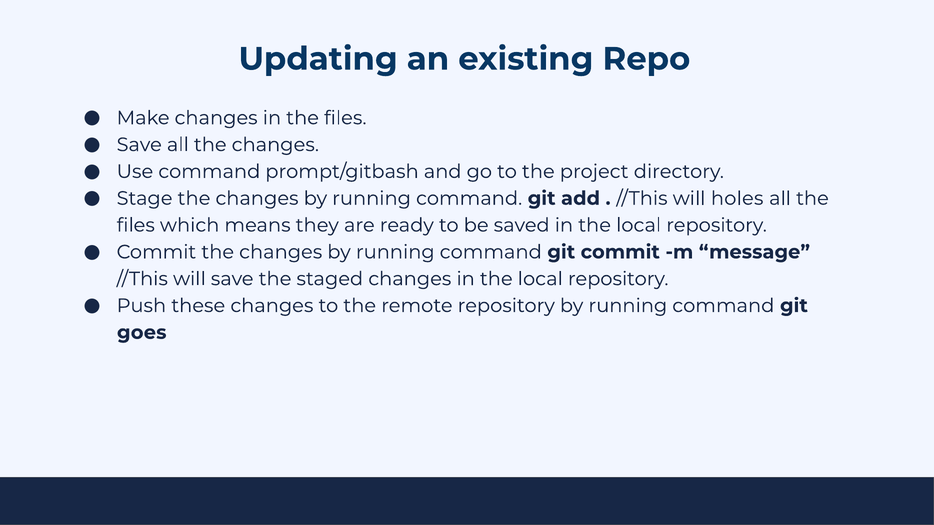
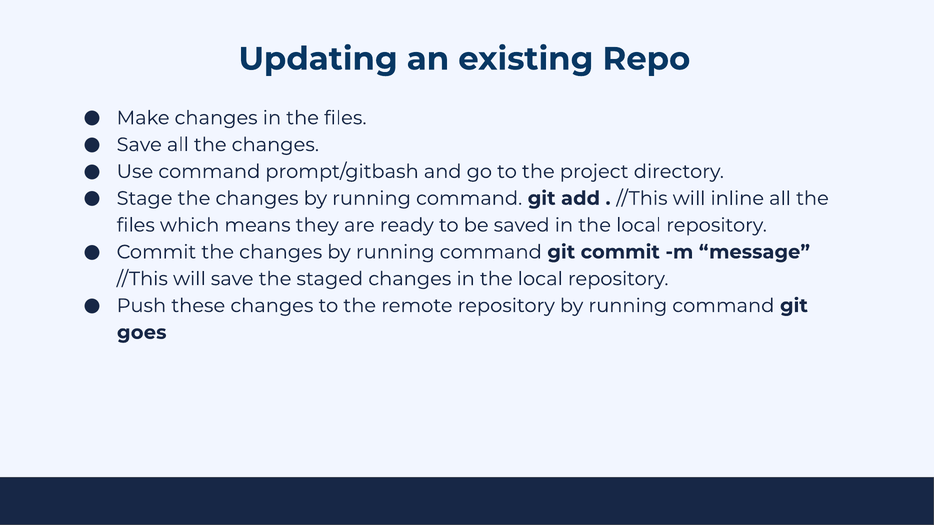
holes: holes -> inline
